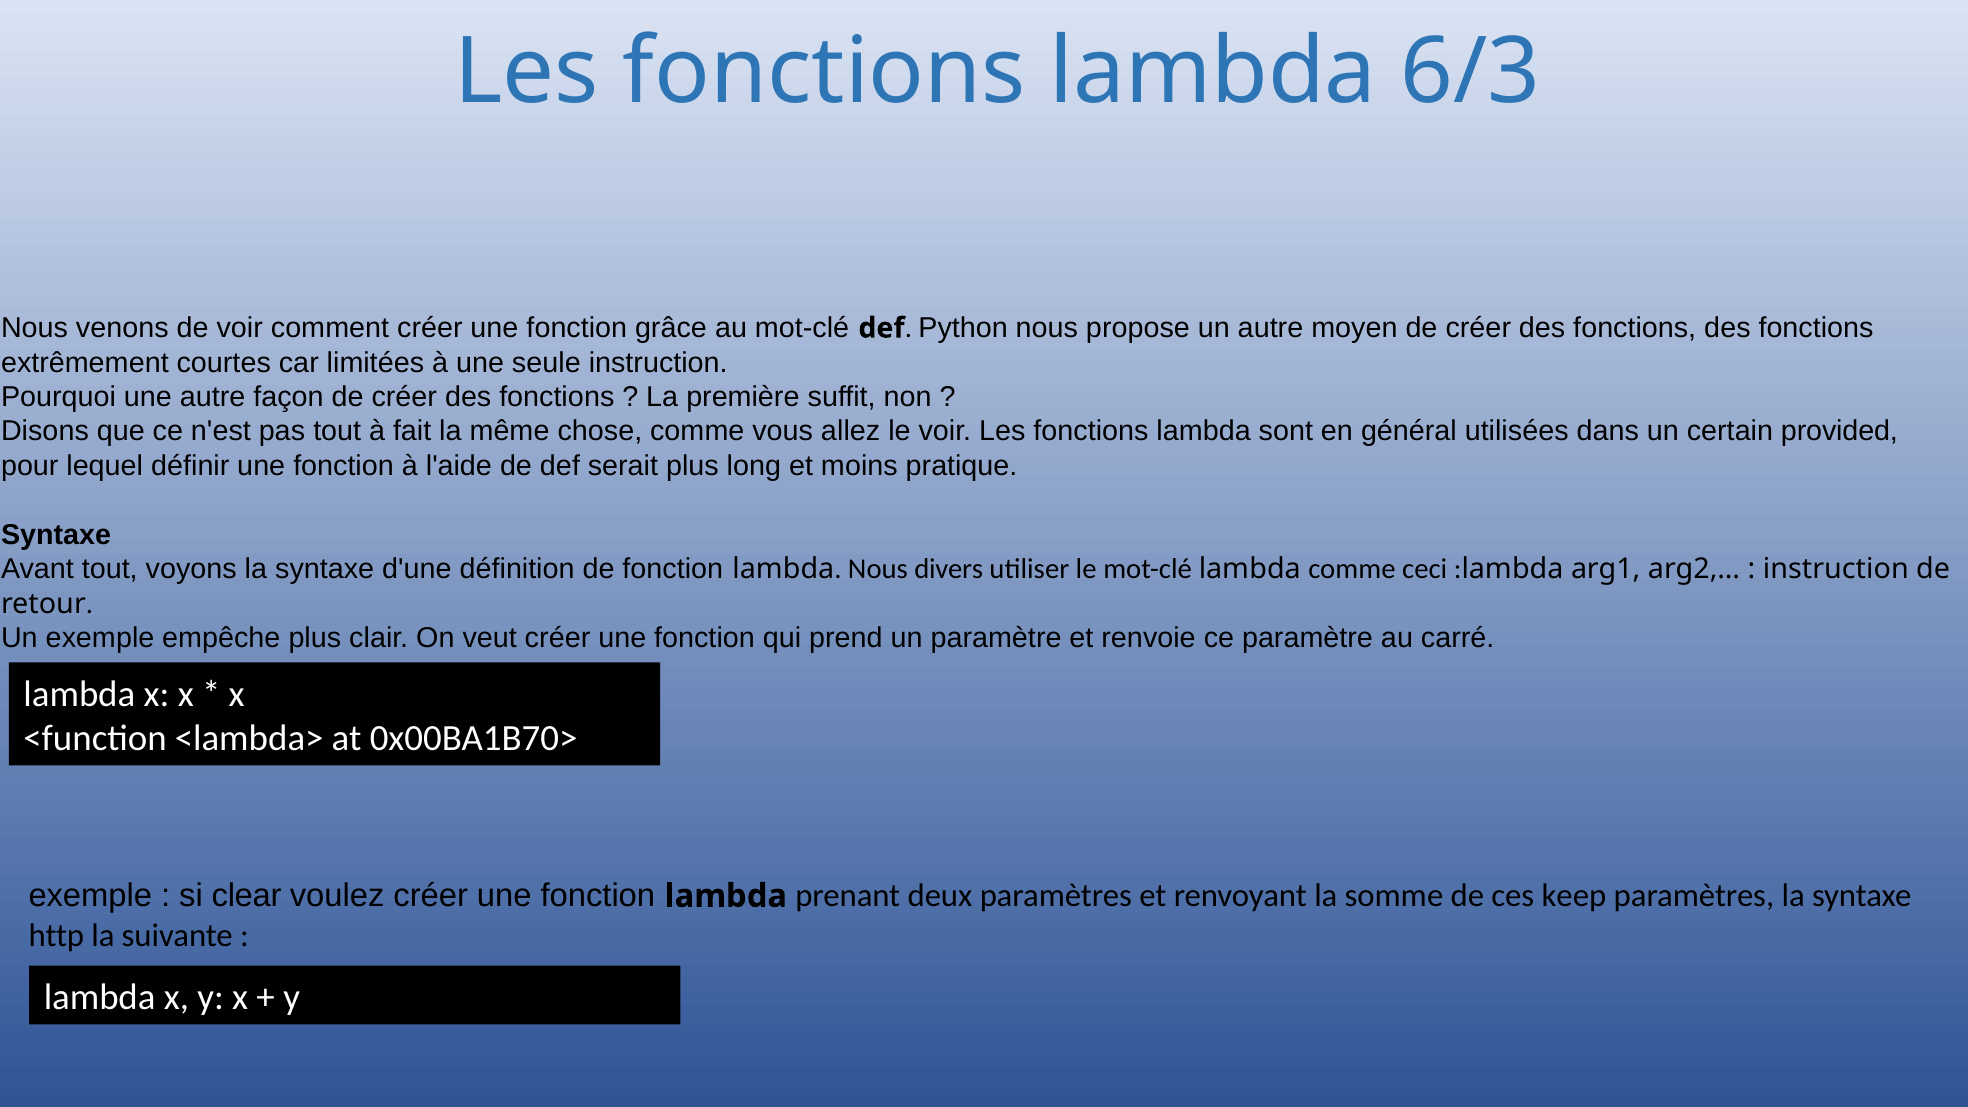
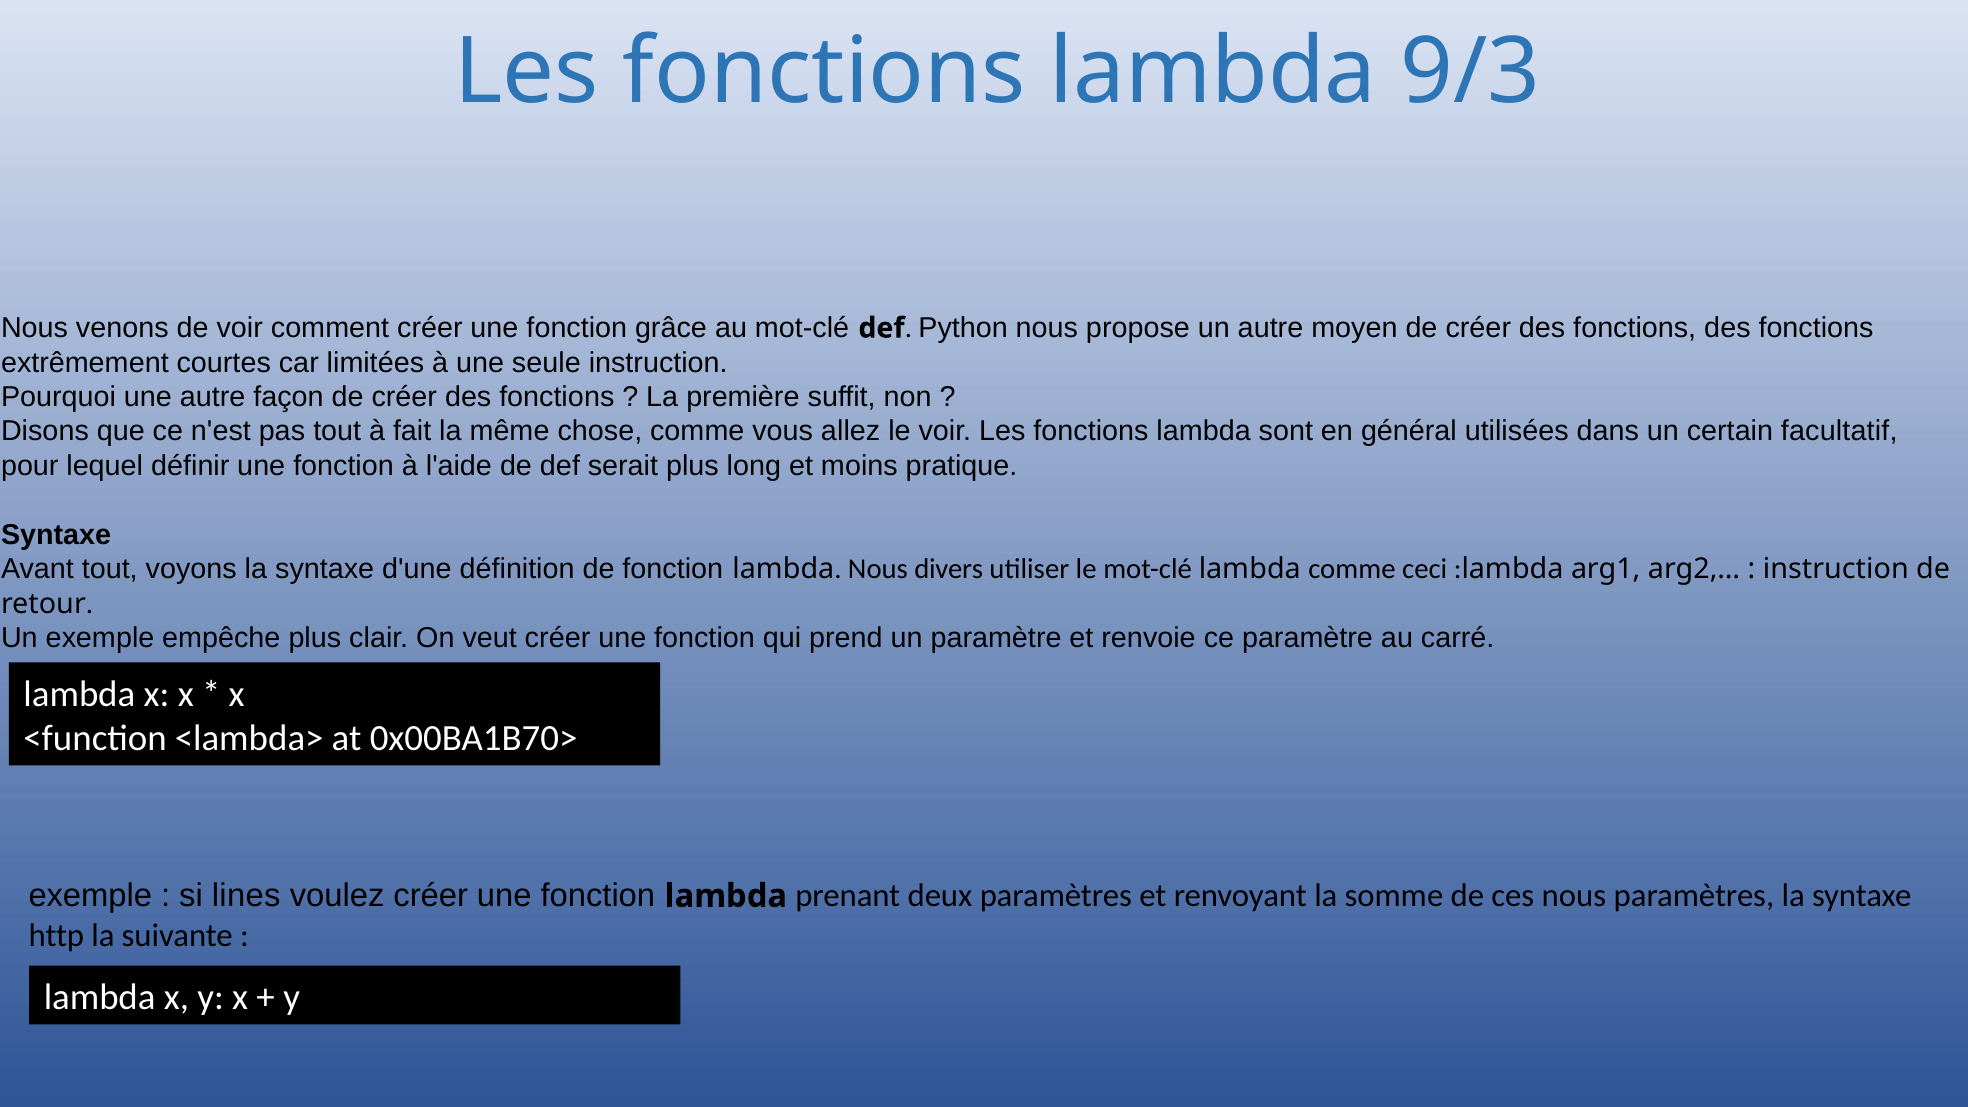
6/3: 6/3 -> 9/3
provided: provided -> facultatif
clear: clear -> lines
ces keep: keep -> nous
